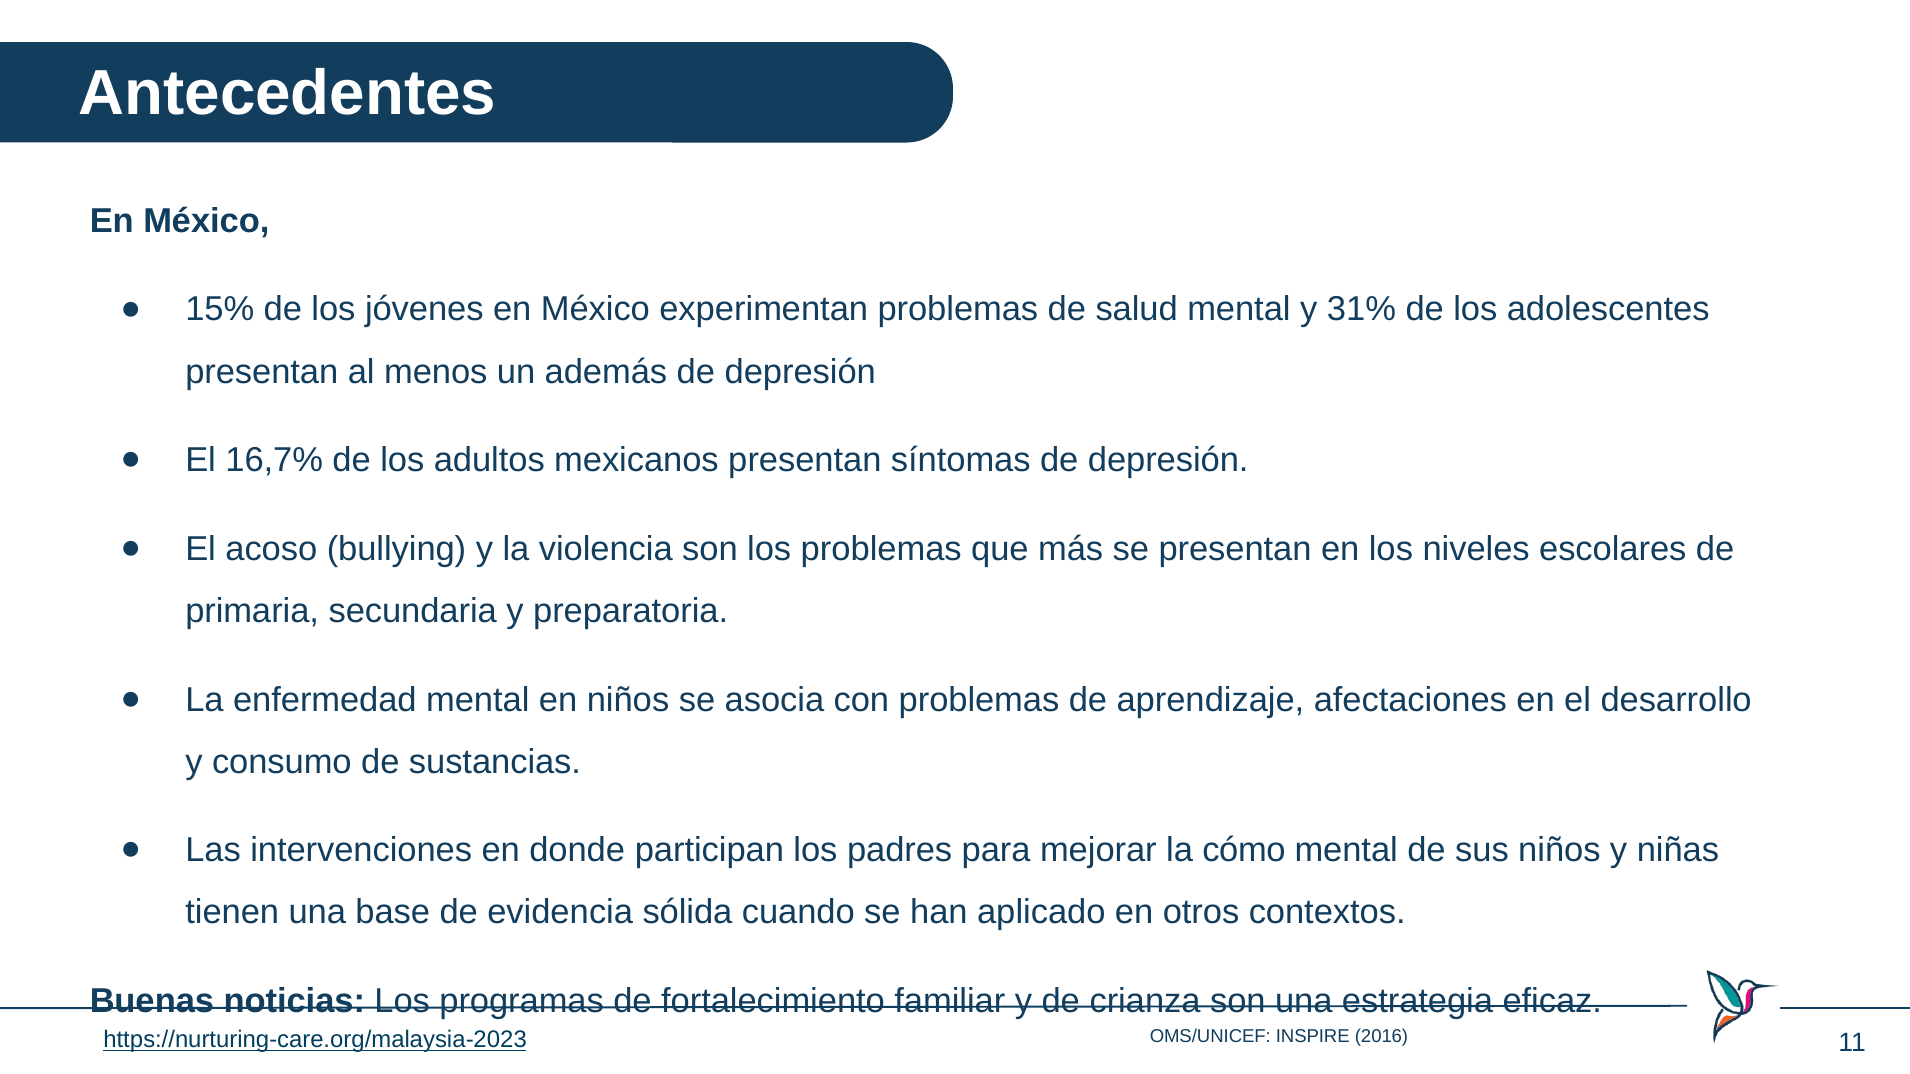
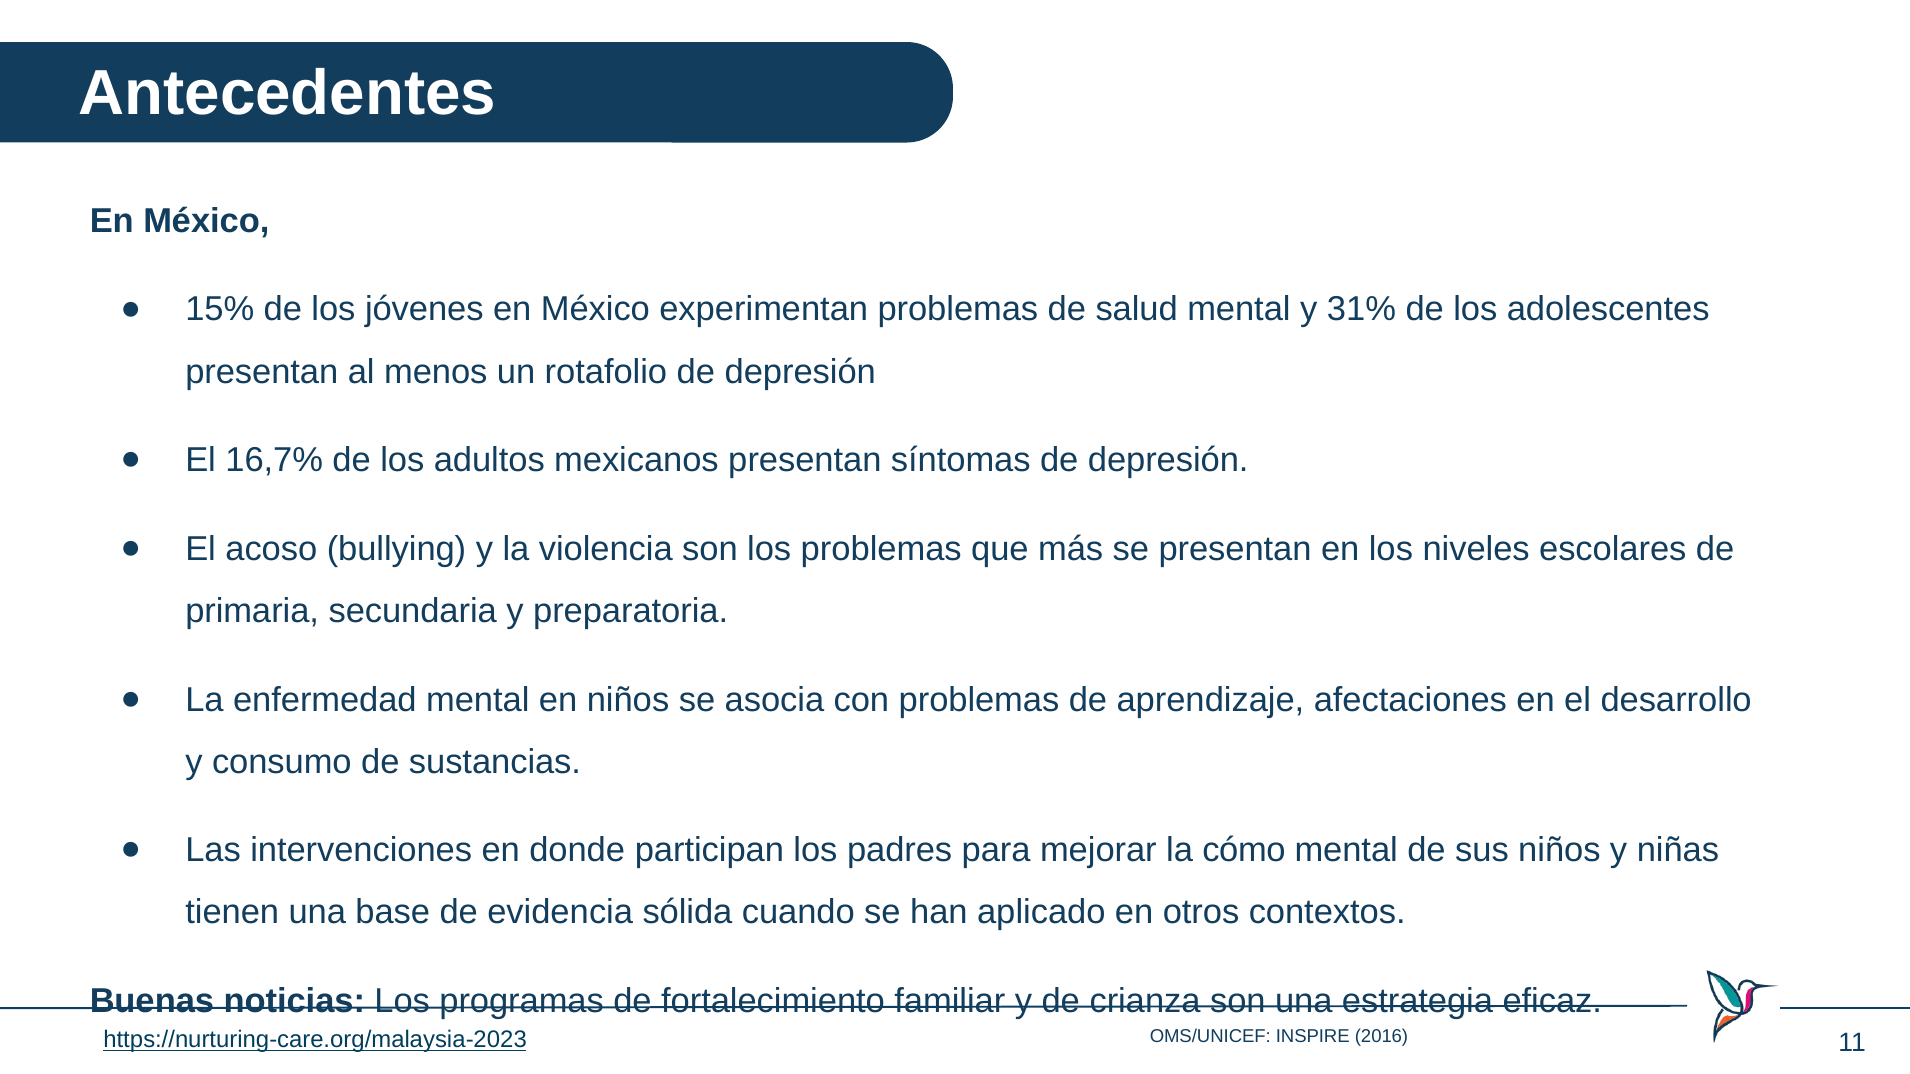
además: además -> rotafolio
